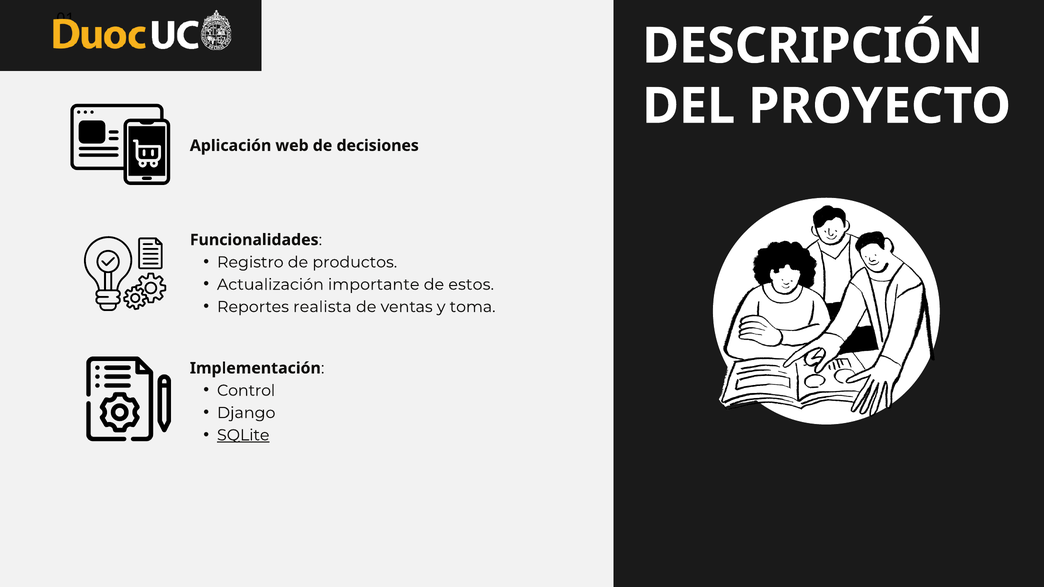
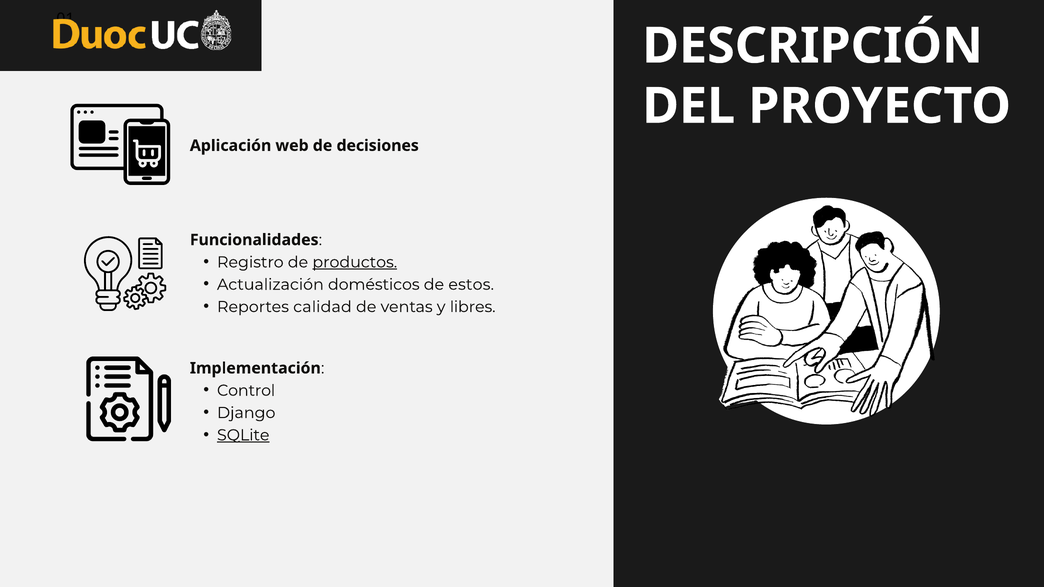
productos underline: none -> present
importante: importante -> domésticos
realista: realista -> calidad
toma: toma -> libres
